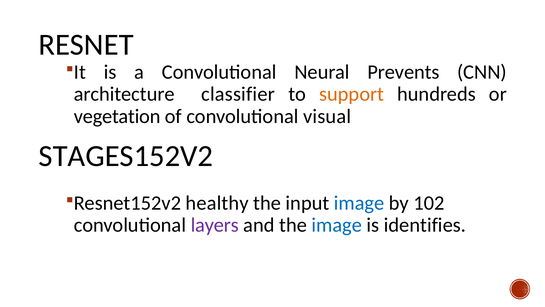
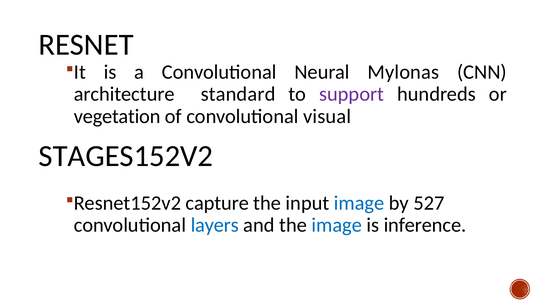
Prevents: Prevents -> Mylonas
classifier: classifier -> standard
support colour: orange -> purple
healthy: healthy -> capture
102: 102 -> 527
layers colour: purple -> blue
identifies: identifies -> inference
